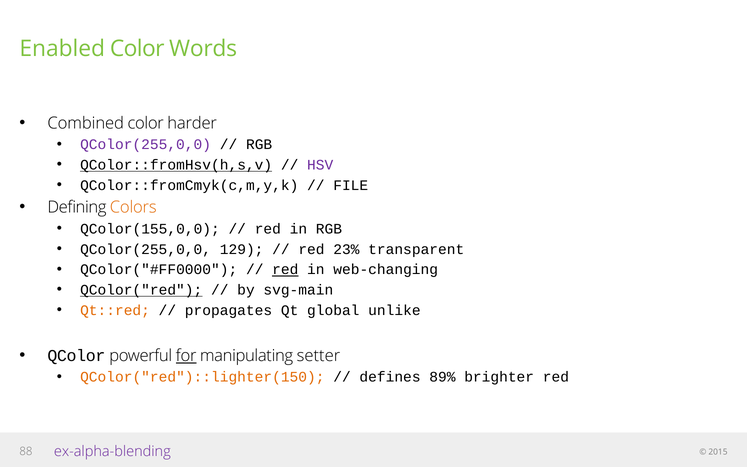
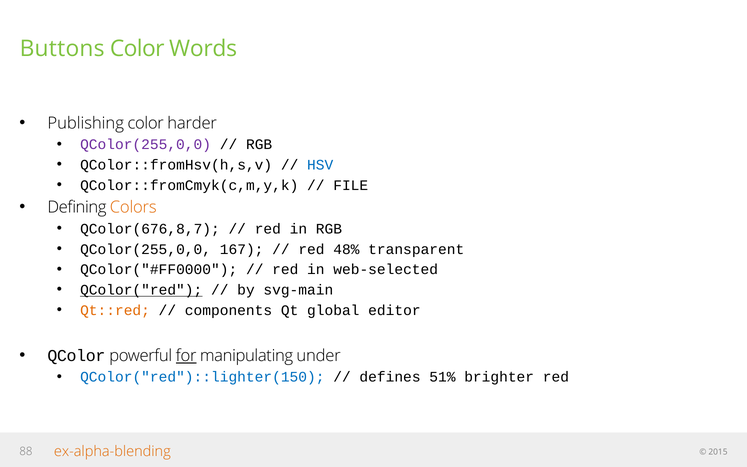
Enabled: Enabled -> Buttons
Combined: Combined -> Publishing
QColor::fromHsv(h,s,v underline: present -> none
HSV colour: purple -> blue
QColor(155,0,0: QColor(155,0,0 -> QColor(676,8,7
129: 129 -> 167
23%: 23% -> 48%
red at (285, 270) underline: present -> none
web-changing: web-changing -> web-selected
propagates: propagates -> components
unlike: unlike -> editor
setter: setter -> under
QColor("red")::lighter(150 colour: orange -> blue
89%: 89% -> 51%
ex-alpha-blending colour: purple -> orange
